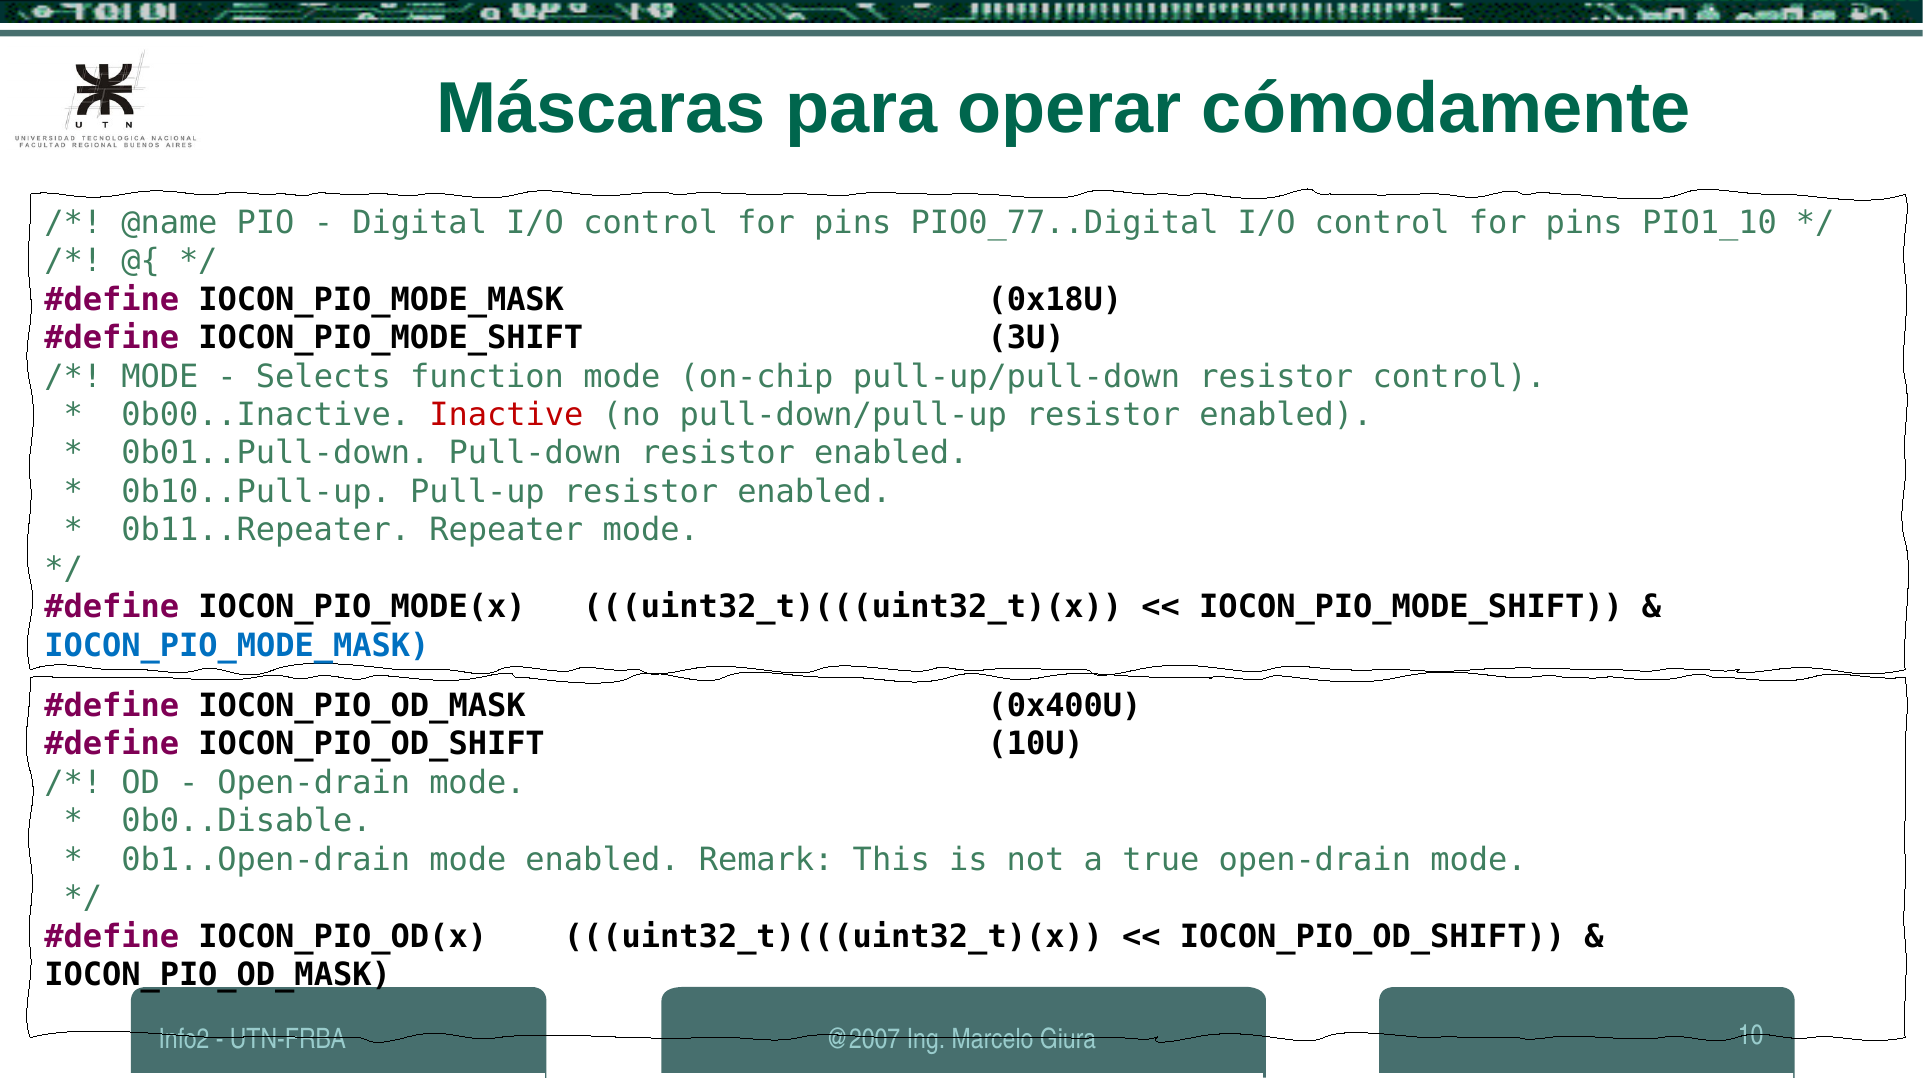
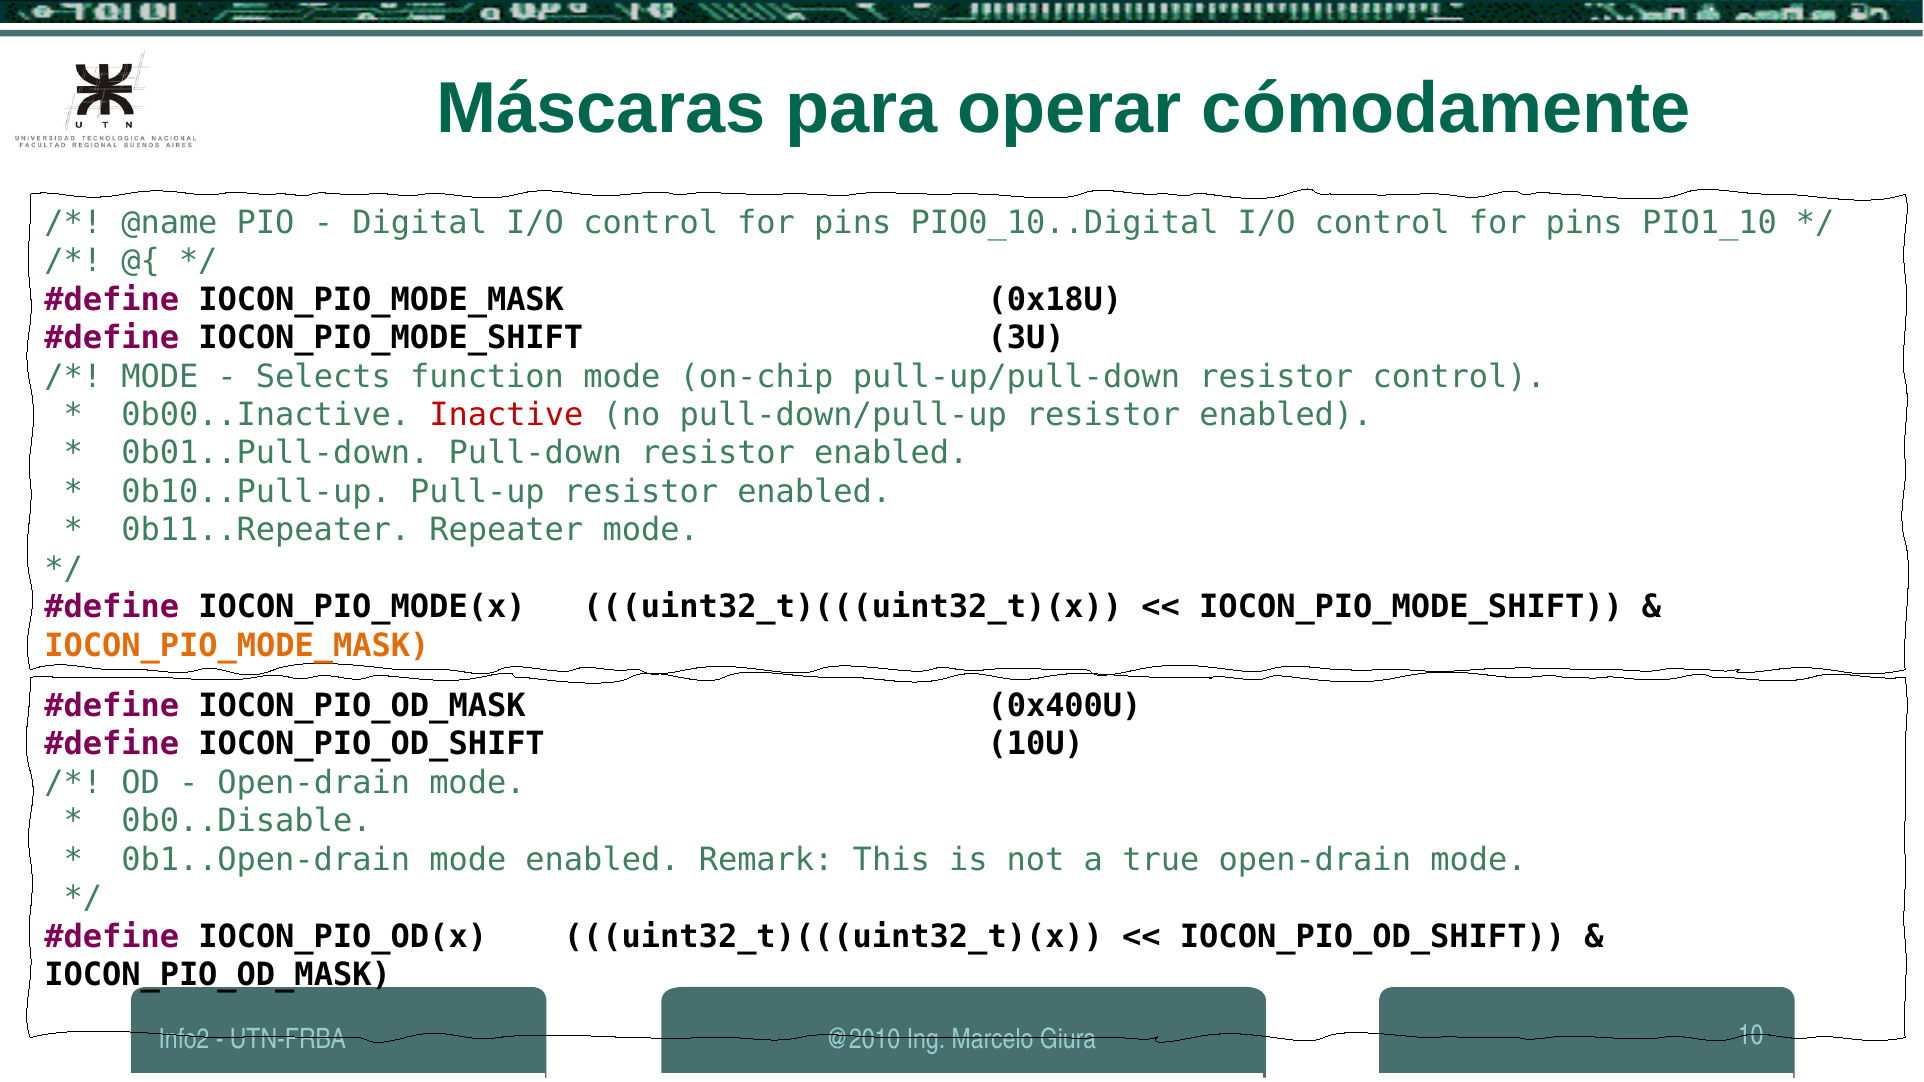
PIO0_77..Digital: PIO0_77..Digital -> PIO0_10..Digital
IOCON_PIO_MODE_MASK at (237, 646) colour: blue -> orange
@2007: @2007 -> @2010
